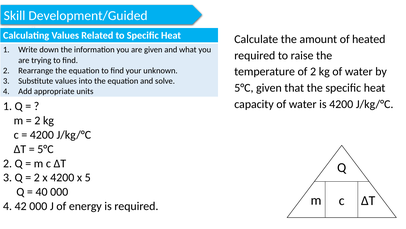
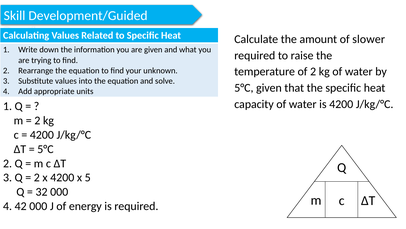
heated: heated -> slower
40: 40 -> 32
